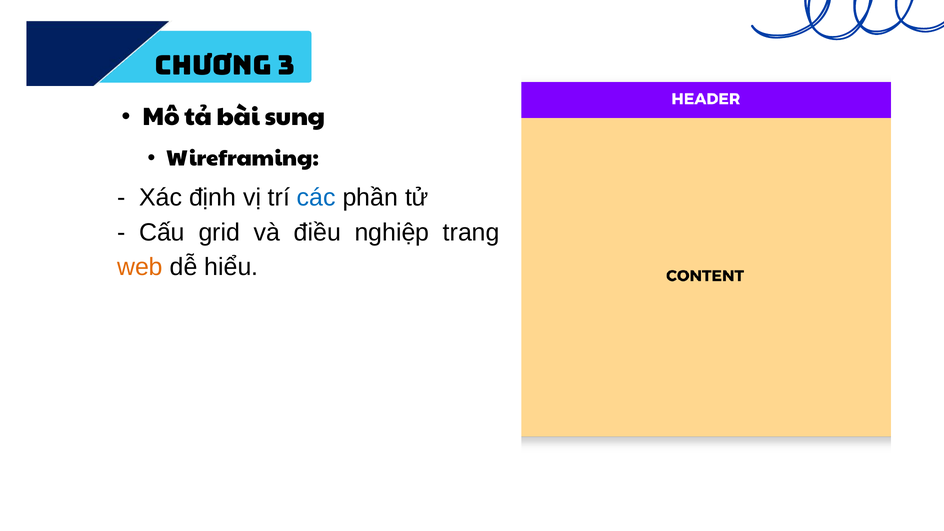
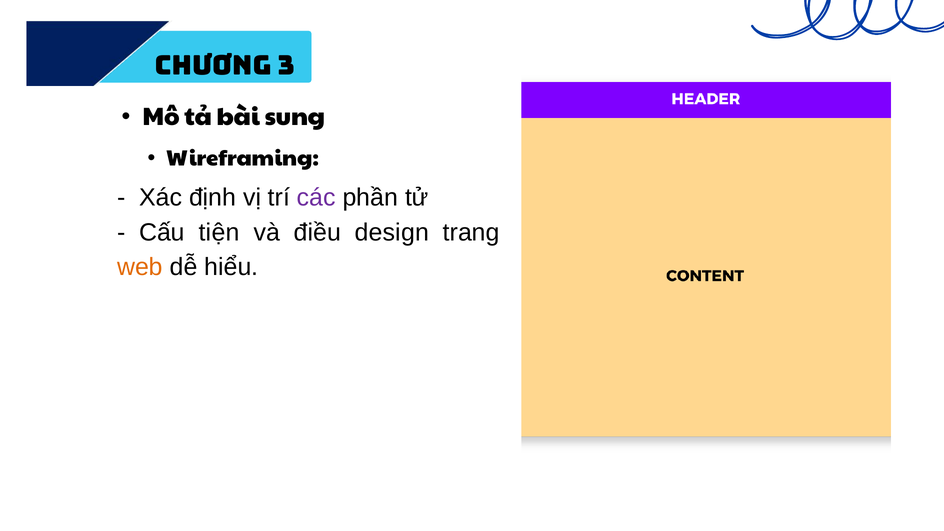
các colour: blue -> purple
grid: grid -> tiện
nghiệp: nghiệp -> design
